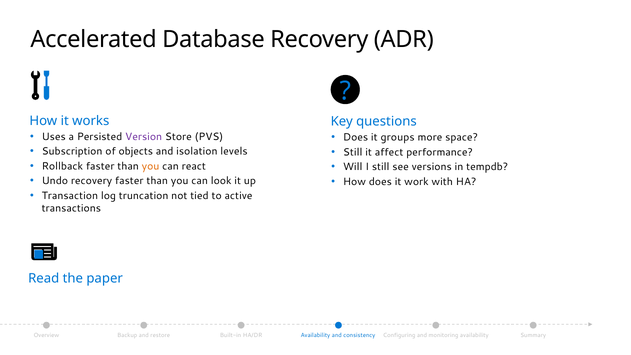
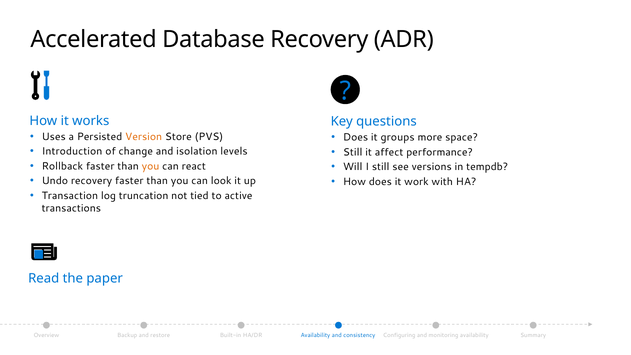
Version colour: purple -> orange
Subscription: Subscription -> Introduction
objects: objects -> change
